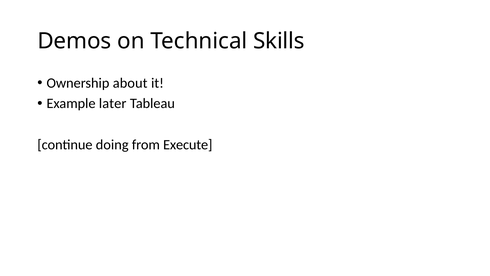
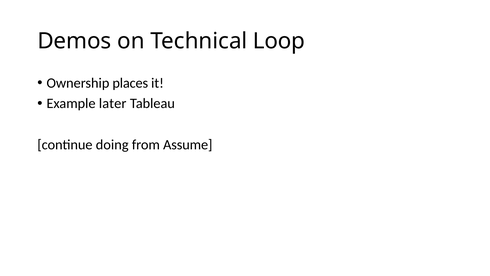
Skills: Skills -> Loop
about: about -> places
Execute: Execute -> Assume
